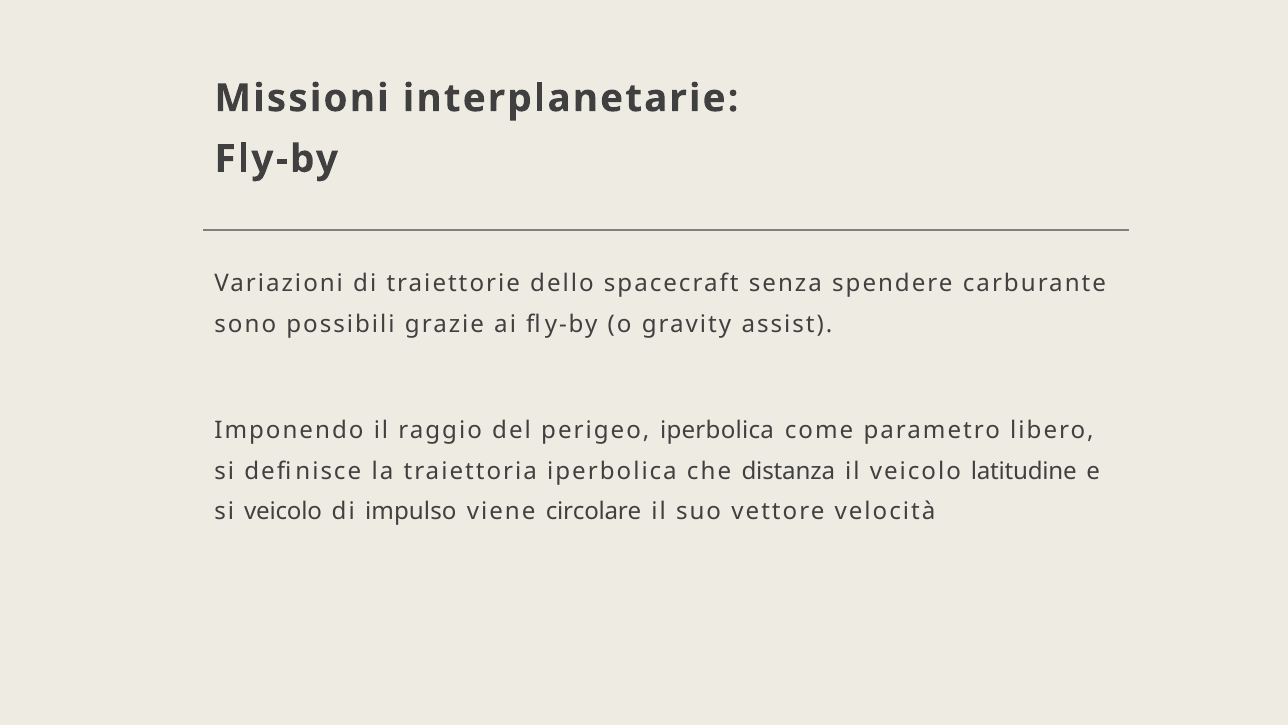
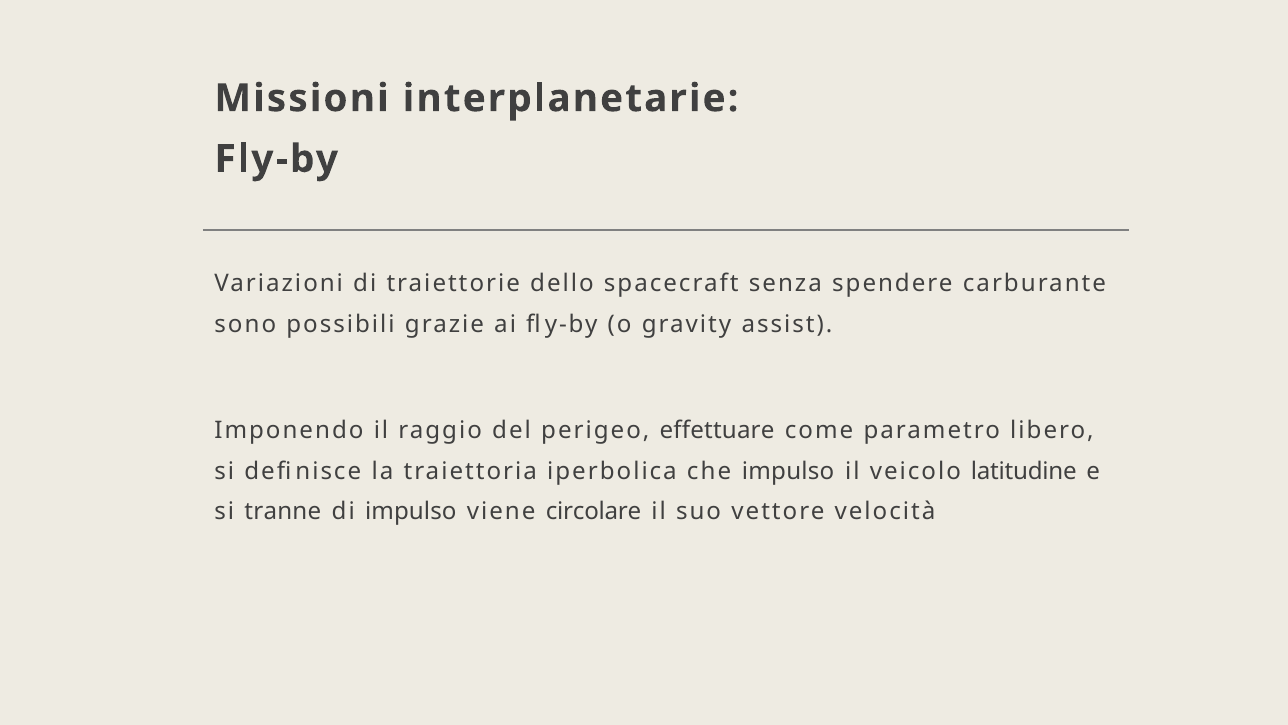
perigeo iperbolica: iperbolica -> effettuare
che distanza: distanza -> impulso
si veicolo: veicolo -> tranne
